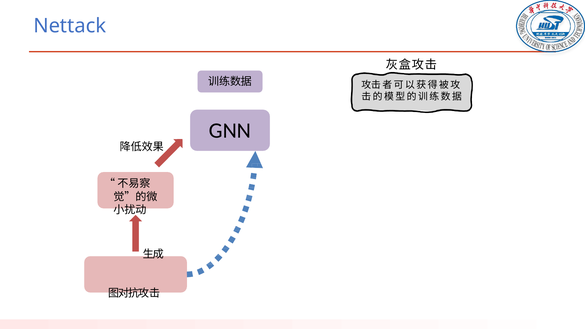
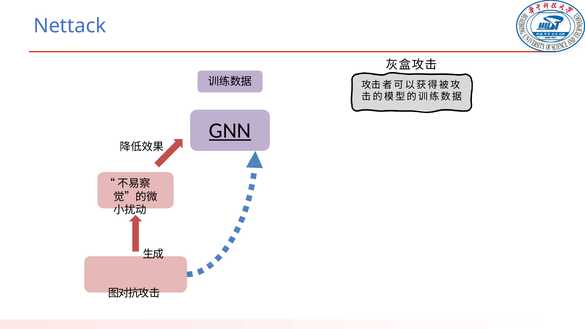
GNN underline: none -> present
